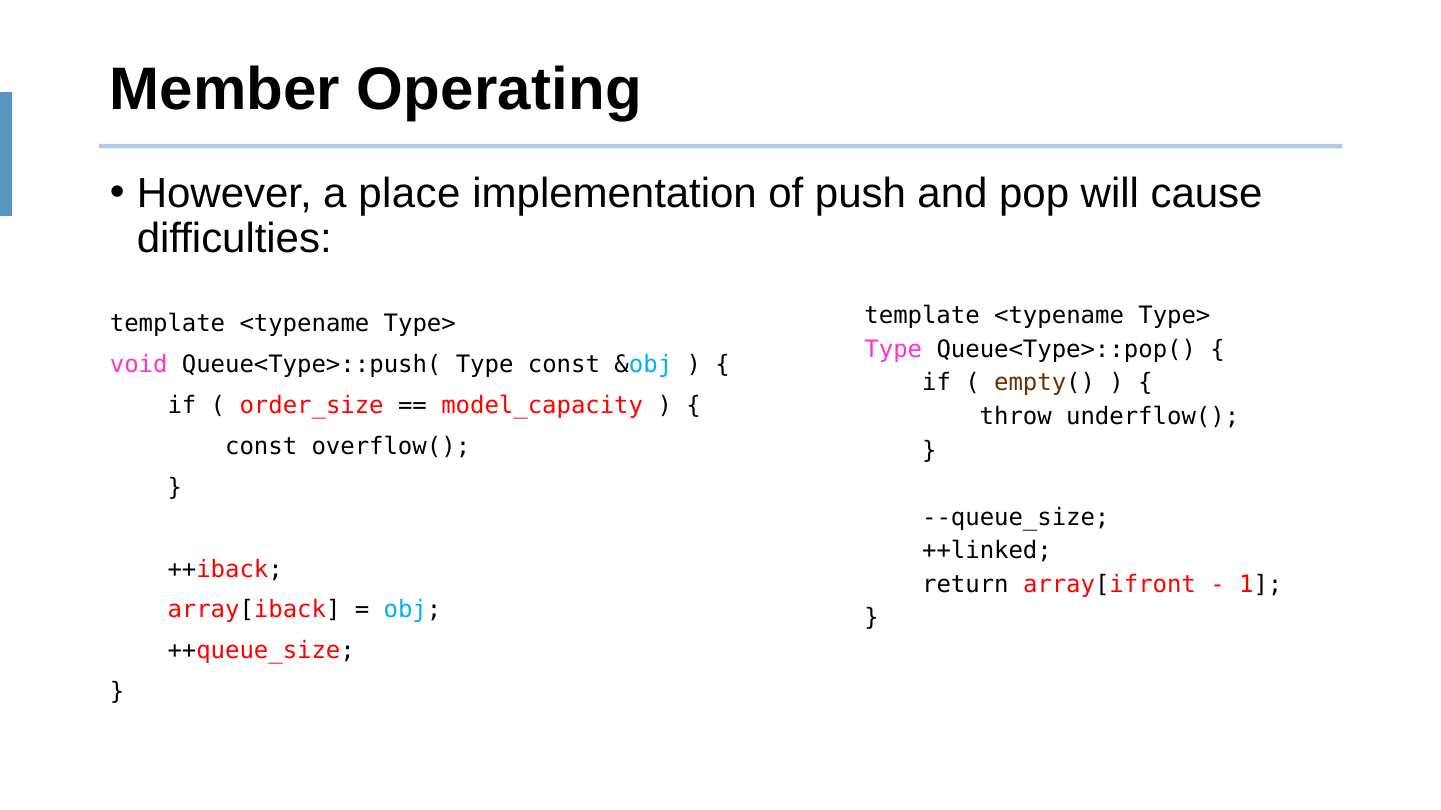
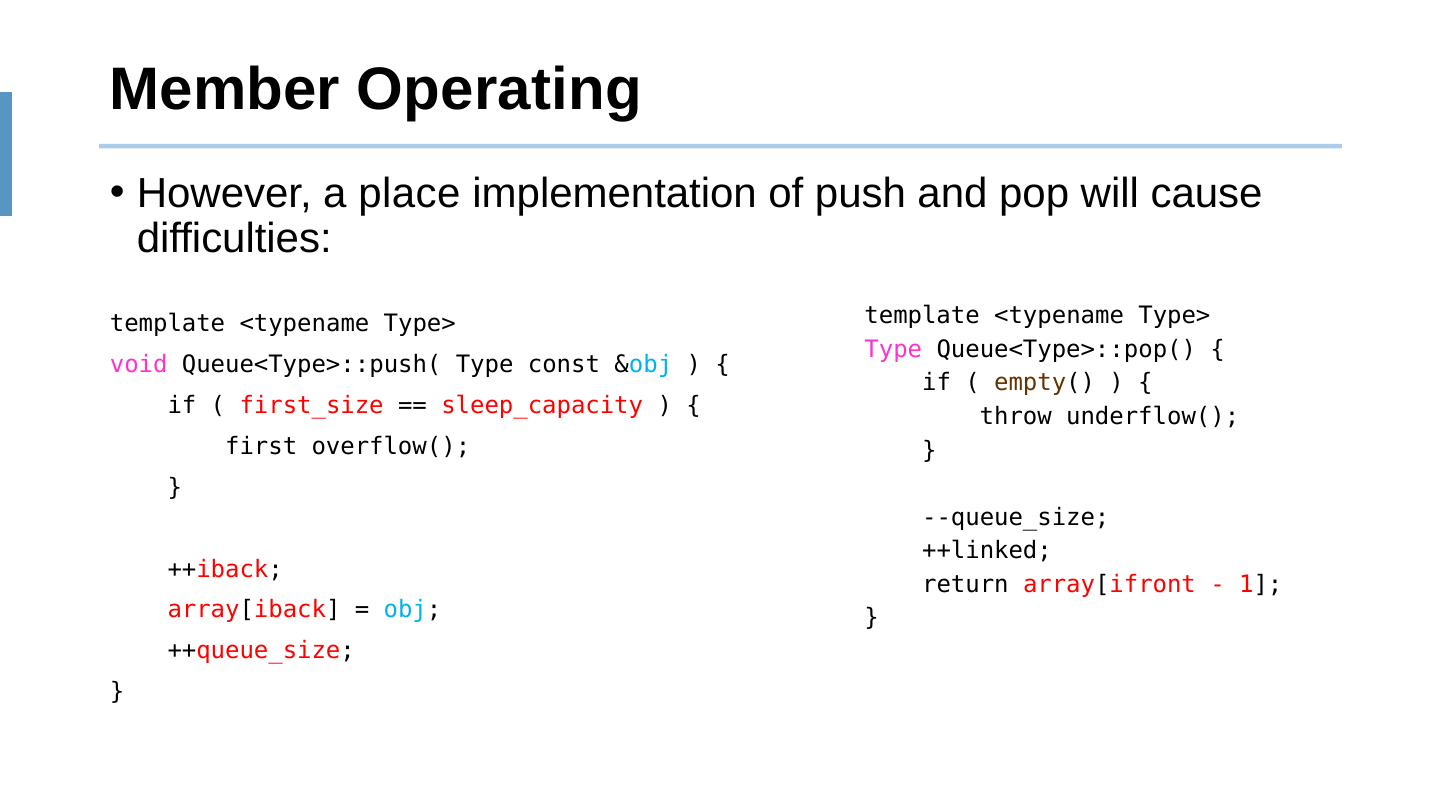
order_size: order_size -> first_size
model_capacity: model_capacity -> sleep_capacity
const at (261, 447): const -> first
